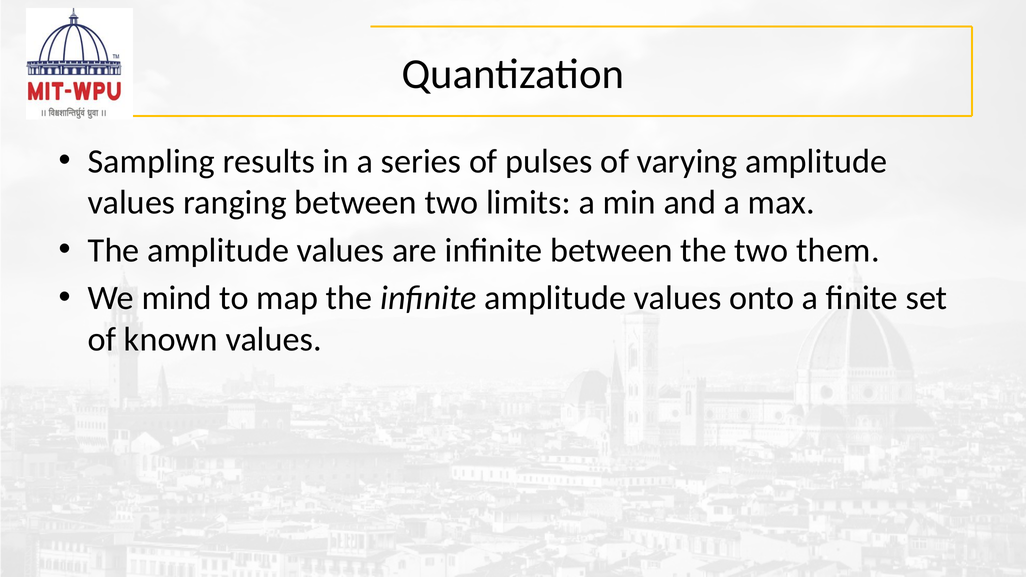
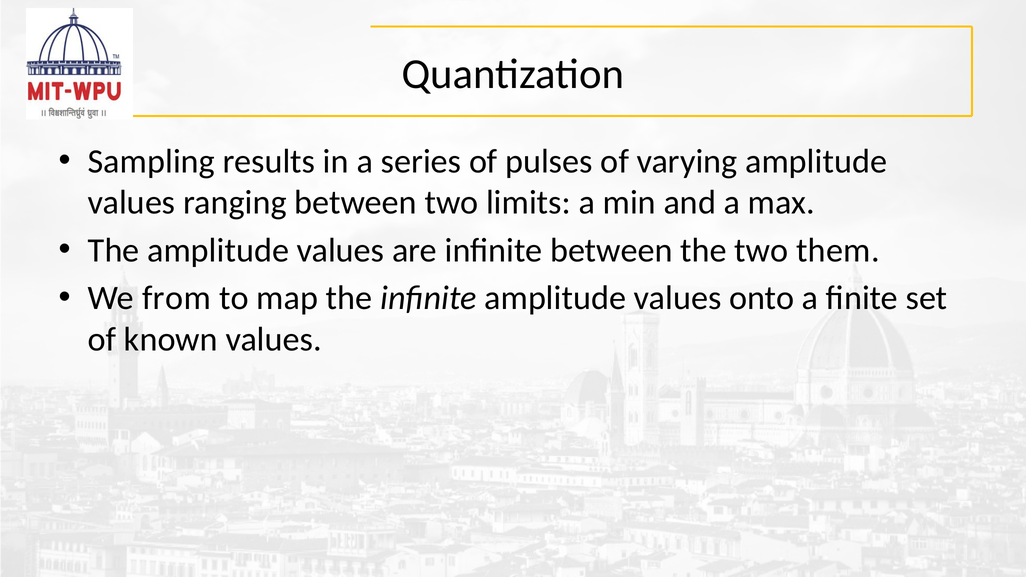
mind: mind -> from
